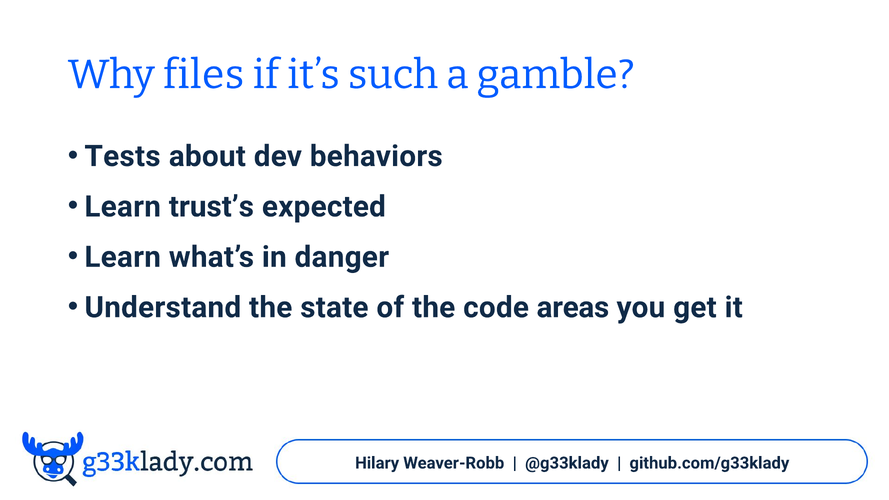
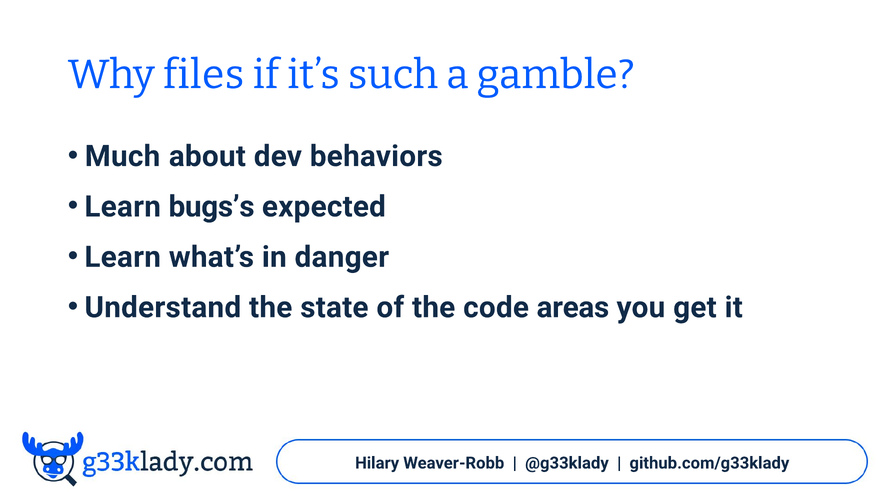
Tests: Tests -> Much
trust’s: trust’s -> bugs’s
